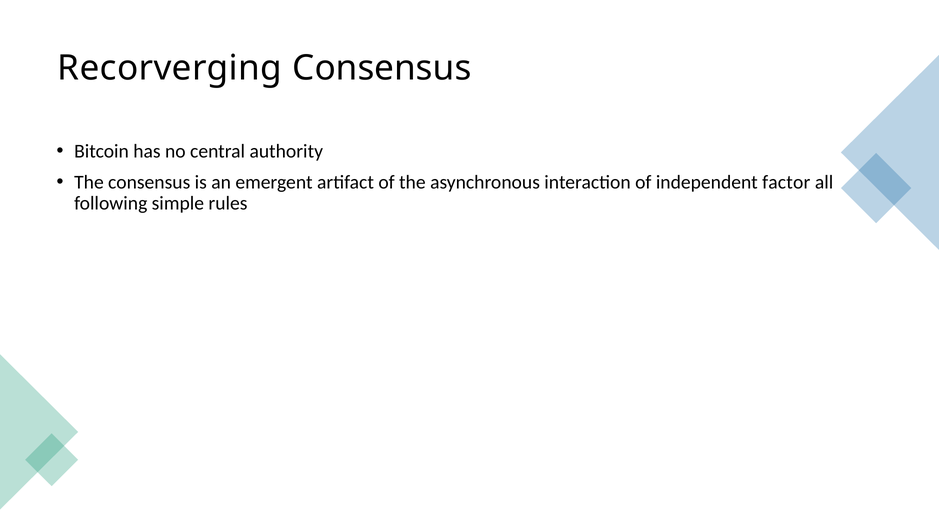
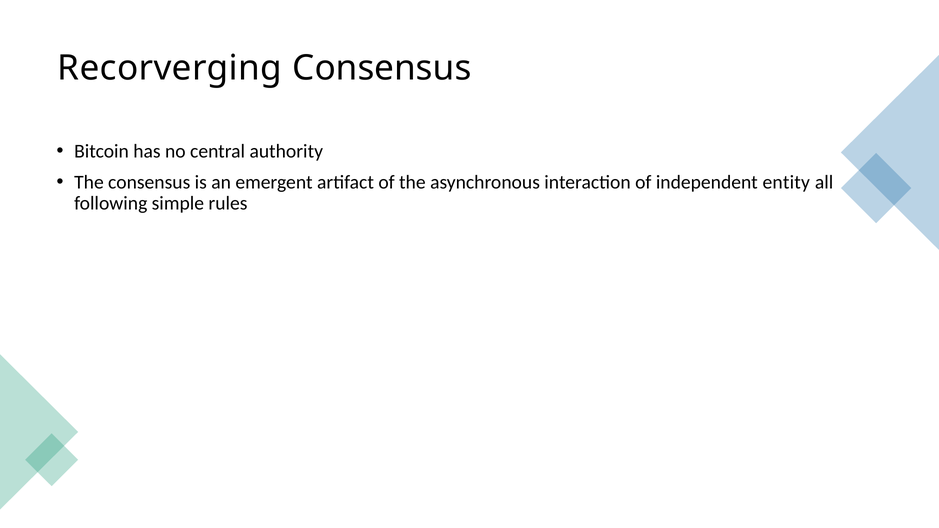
factor: factor -> entity
